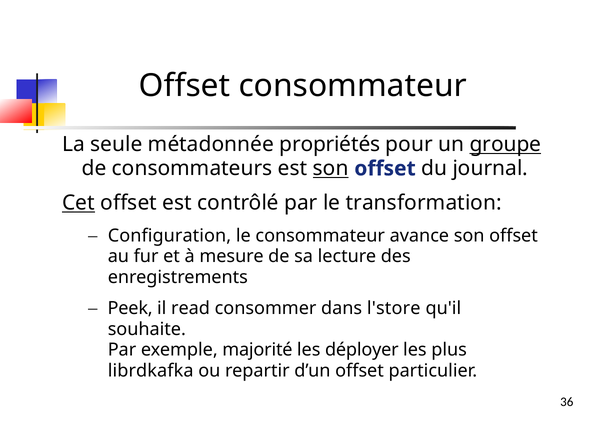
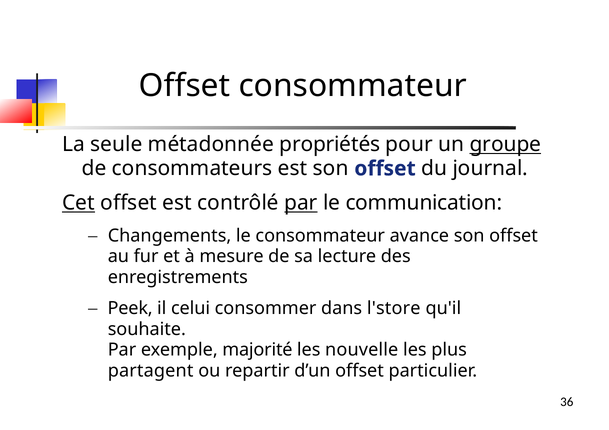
son at (331, 169) underline: present -> none
par at (301, 203) underline: none -> present
transformation: transformation -> communication
Configuration: Configuration -> Changements
read: read -> celui
déployer: déployer -> nouvelle
librdkafka: librdkafka -> partagent
